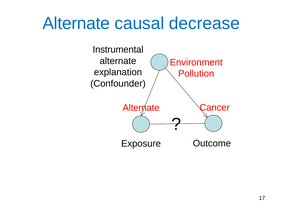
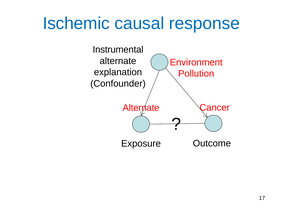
Alternate at (76, 23): Alternate -> Ischemic
decrease: decrease -> response
